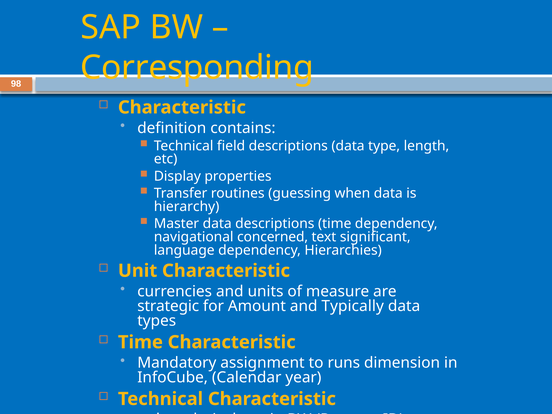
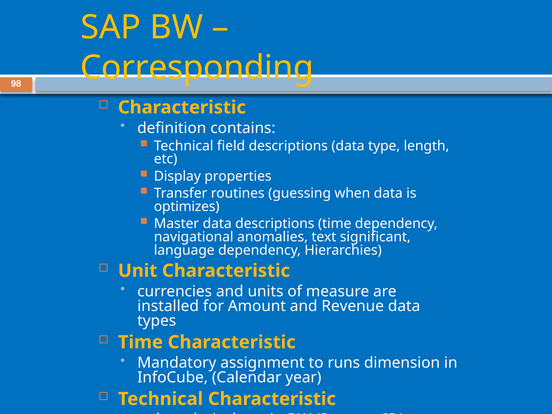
hierarchy: hierarchy -> optimizes
concerned: concerned -> anomalies
strategic: strategic -> installed
Typically: Typically -> Revenue
